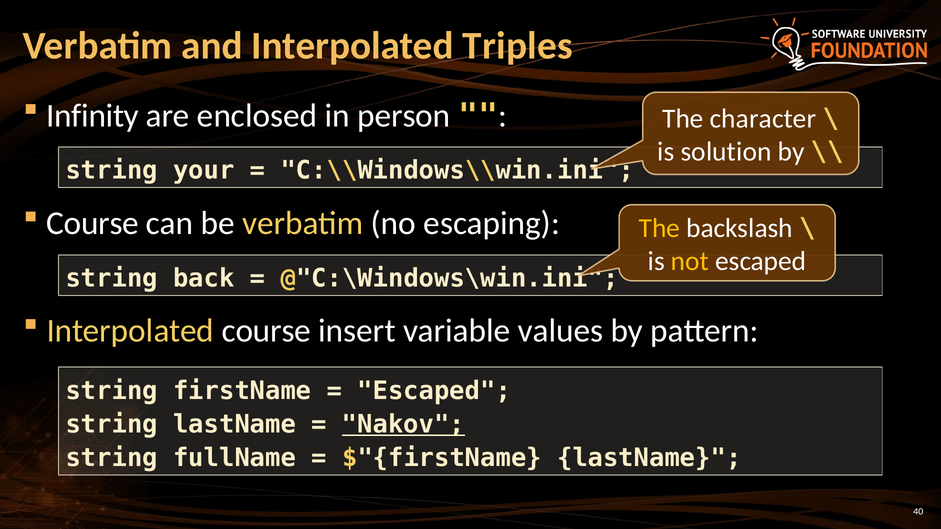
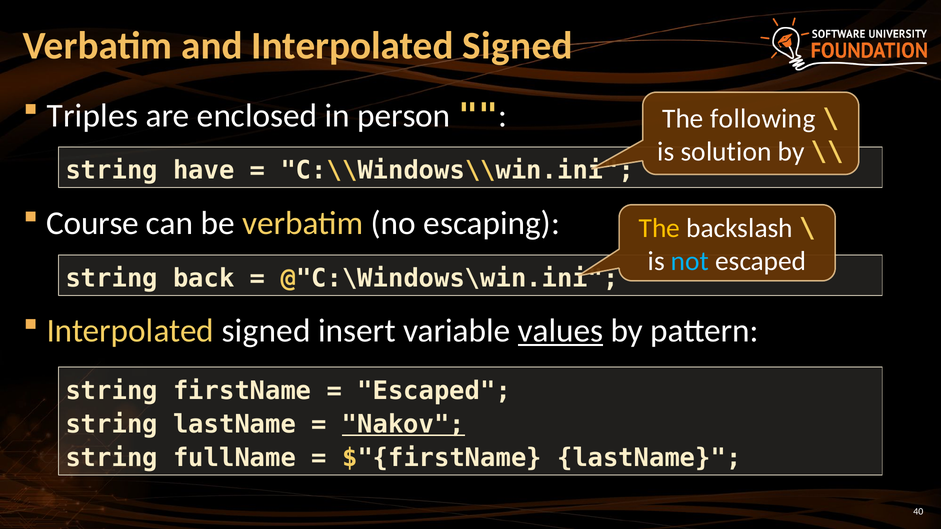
and Interpolated Triples: Triples -> Signed
Infinity: Infinity -> Triples
character: character -> following
your: your -> have
not colour: yellow -> light blue
course at (266, 331): course -> signed
values underline: none -> present
